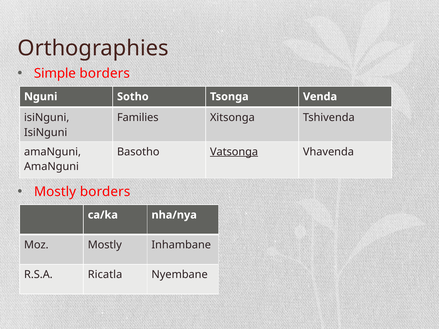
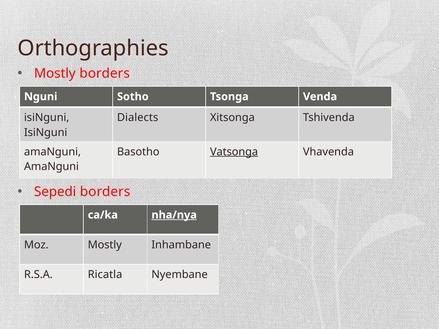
Simple at (55, 74): Simple -> Mostly
Families: Families -> Dialects
Mostly at (55, 192): Mostly -> Sepedi
nha/nya underline: none -> present
